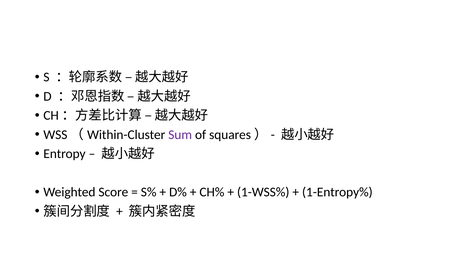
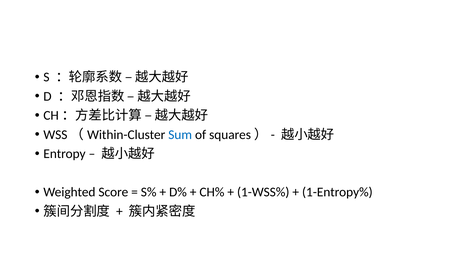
Sum colour: purple -> blue
